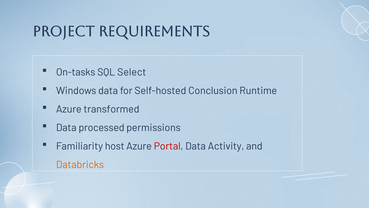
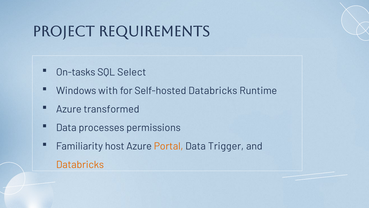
Windows data: data -> with
Self-hosted Conclusion: Conclusion -> Databricks
processed: processed -> processes
Portal colour: red -> orange
Activity: Activity -> Trigger
